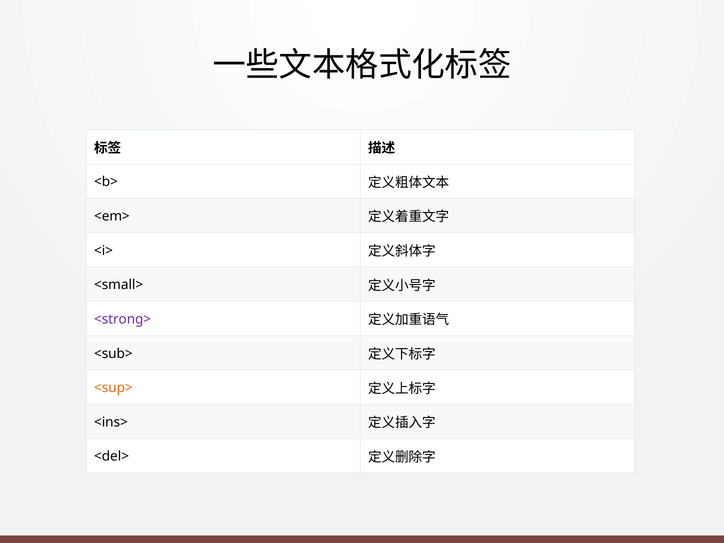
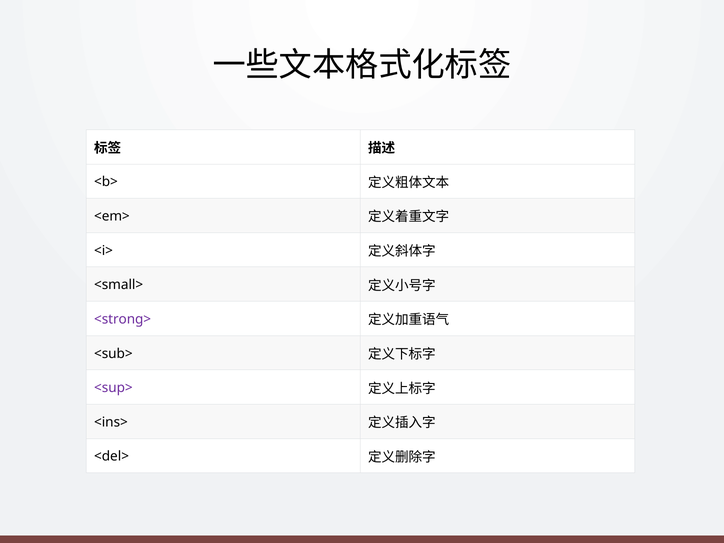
<sup> colour: orange -> purple
